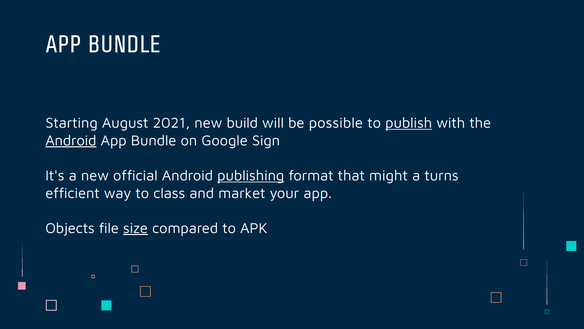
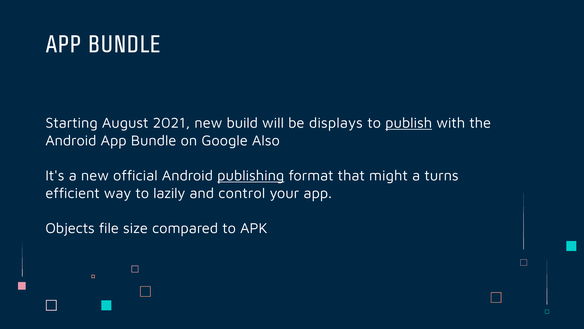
possible: possible -> displays
Android at (71, 140) underline: present -> none
Sign: Sign -> Also
class: class -> lazily
market: market -> control
size underline: present -> none
